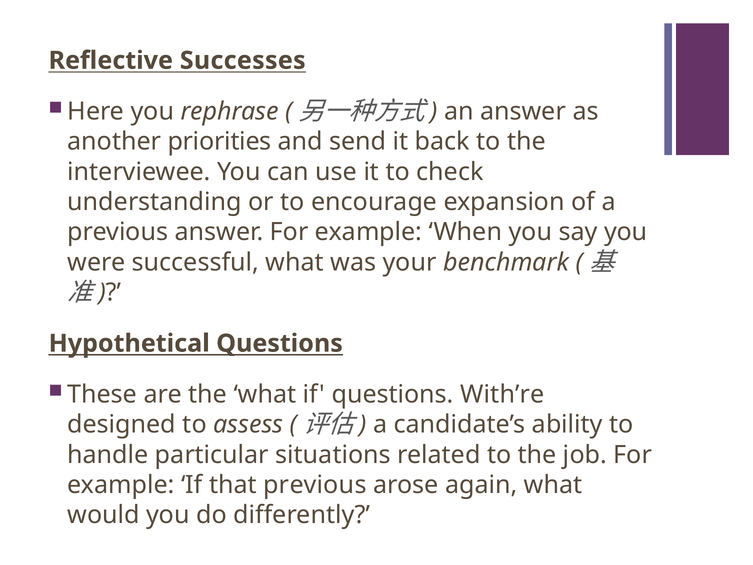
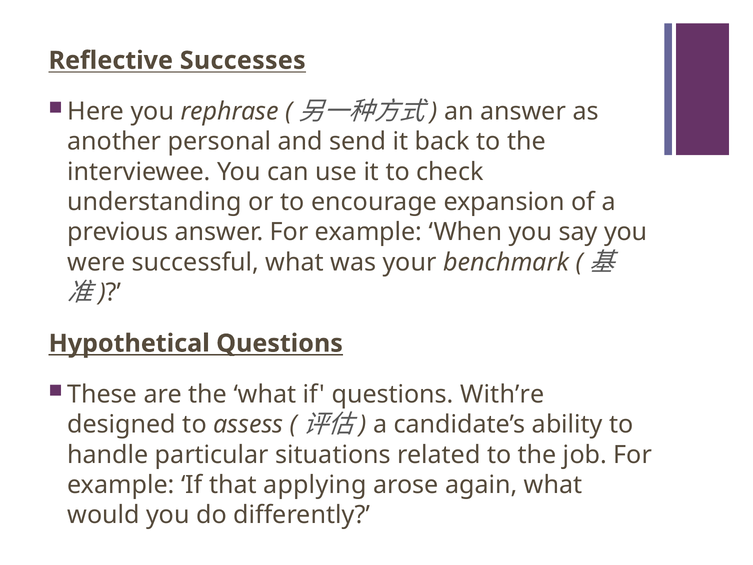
priorities: priorities -> personal
that previous: previous -> applying
